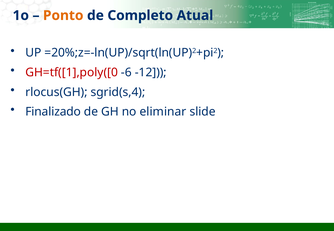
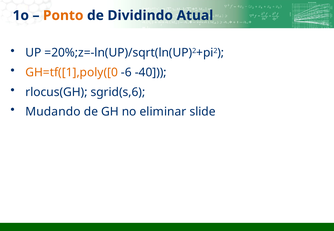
Completo: Completo -> Dividindo
GH=tf([1],poly([0 colour: red -> orange
-12: -12 -> -40
sgrid(s,4: sgrid(s,4 -> sgrid(s,6
Finalizado: Finalizado -> Mudando
